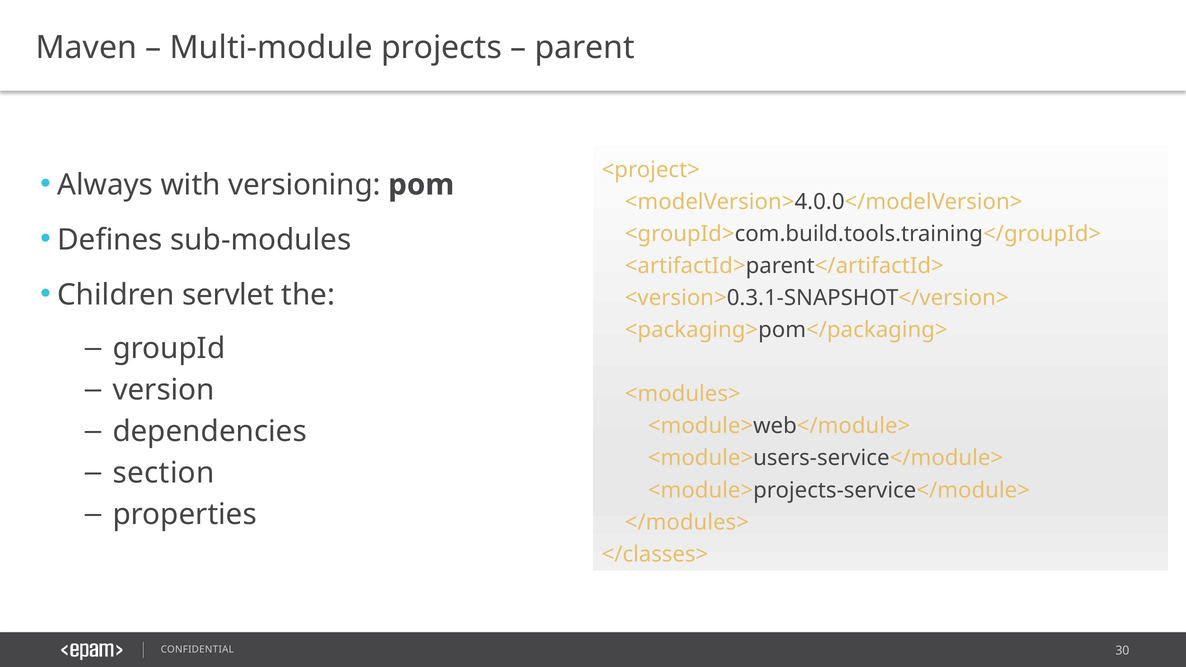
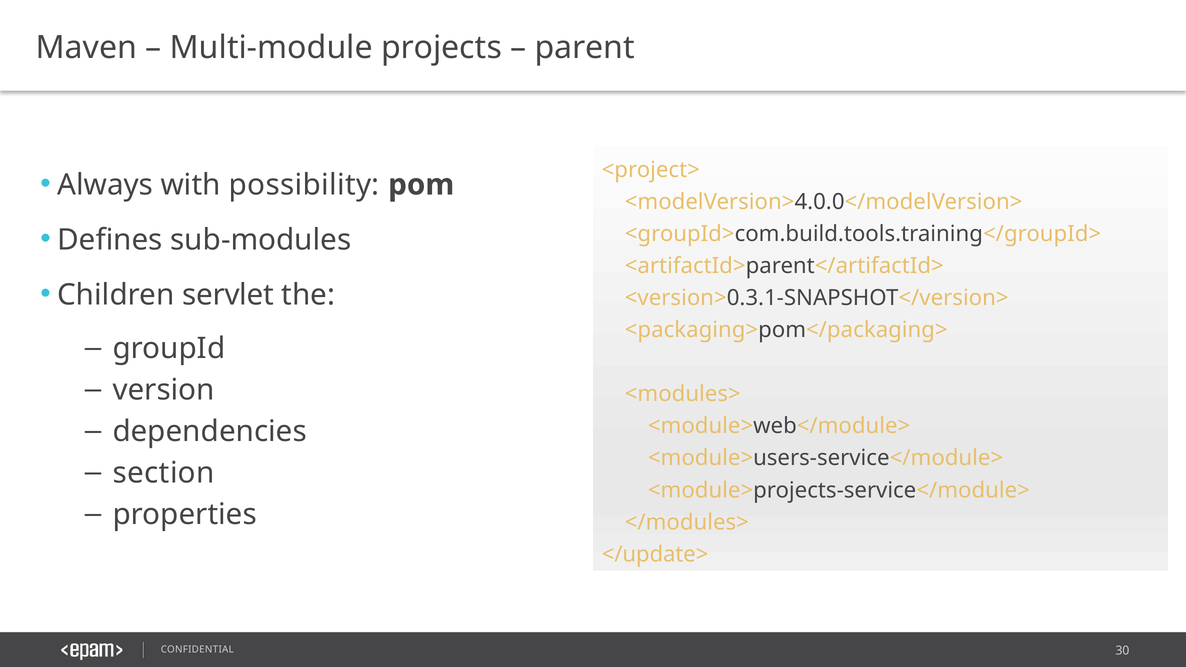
versioning: versioning -> possibility
</classes>: </classes> -> </update>
